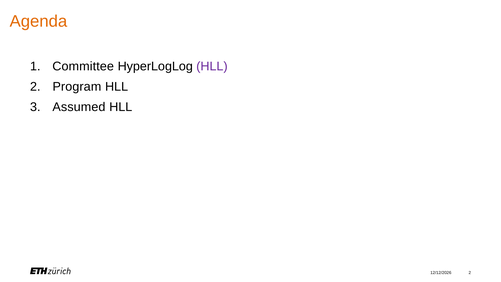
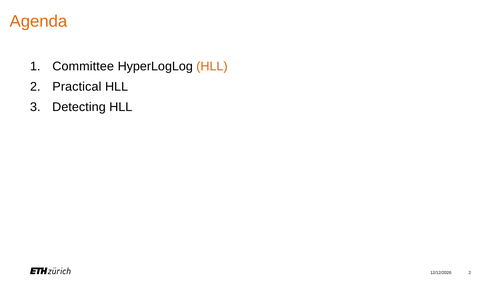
HLL at (212, 66) colour: purple -> orange
Program: Program -> Practical
Assumed: Assumed -> Detecting
